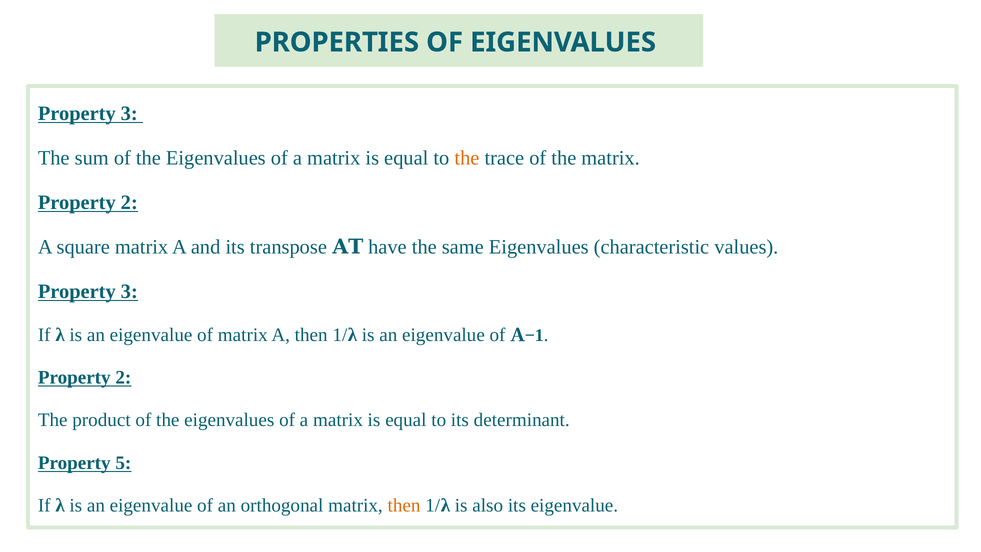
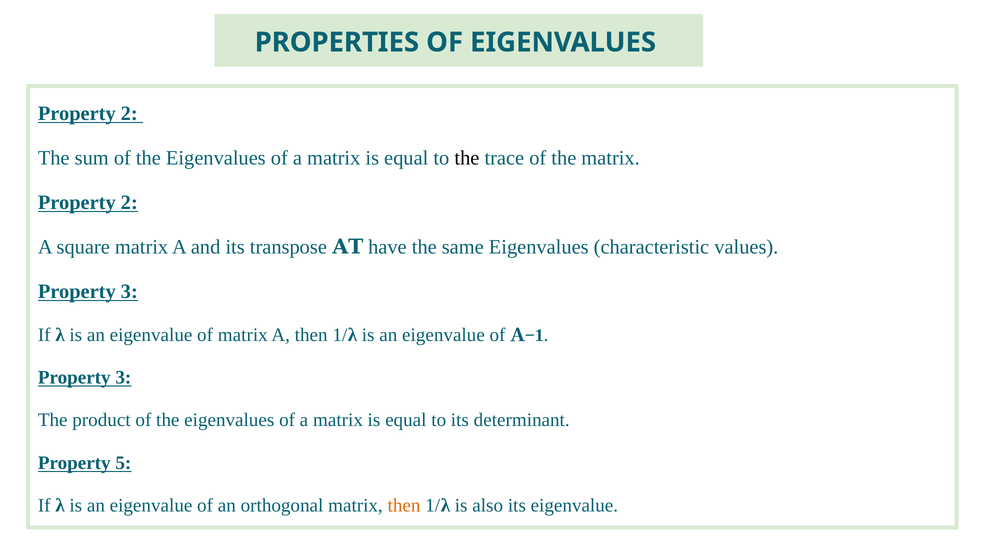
3 at (129, 113): 3 -> 2
the at (467, 158) colour: orange -> black
2 at (123, 377): 2 -> 3
